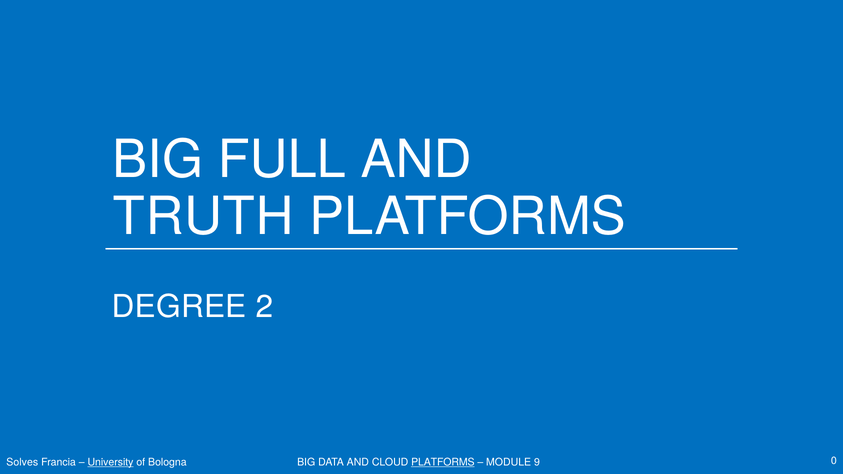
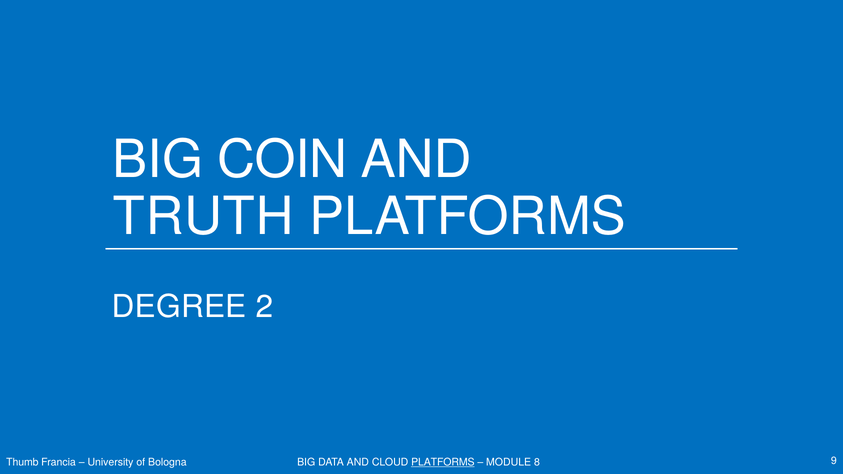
FULL: FULL -> COIN
Solves: Solves -> Thumb
University underline: present -> none
9: 9 -> 8
0: 0 -> 9
